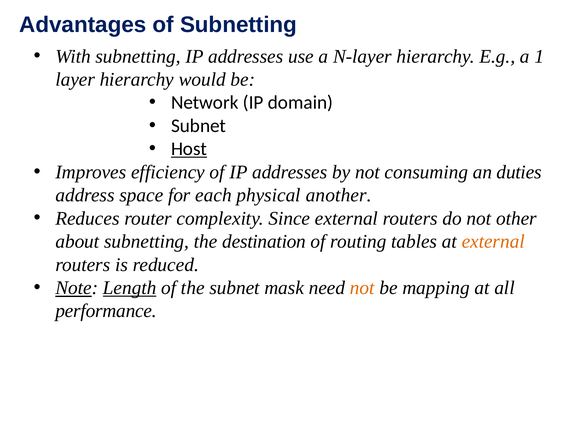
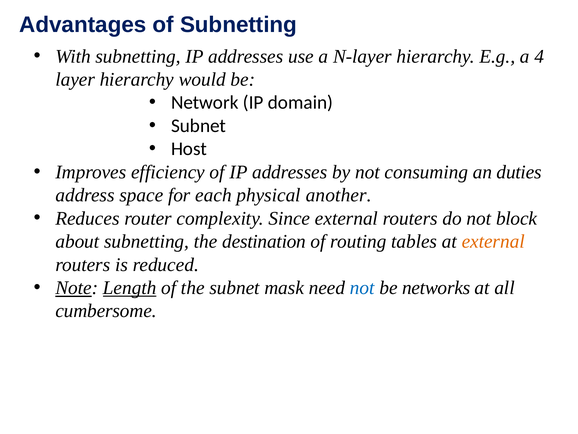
1: 1 -> 4
Host underline: present -> none
other: other -> block
not at (362, 287) colour: orange -> blue
mapping: mapping -> networks
performance: performance -> cumbersome
